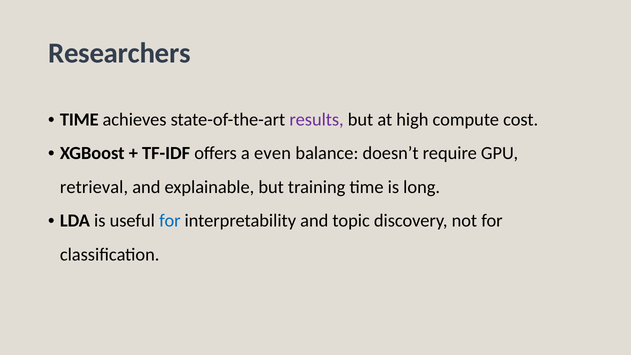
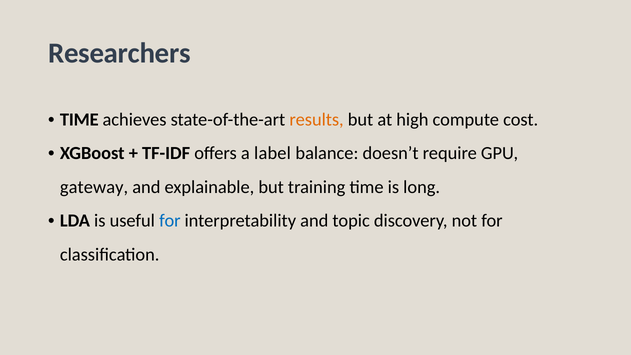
results colour: purple -> orange
even: even -> label
retrieval: retrieval -> gateway
